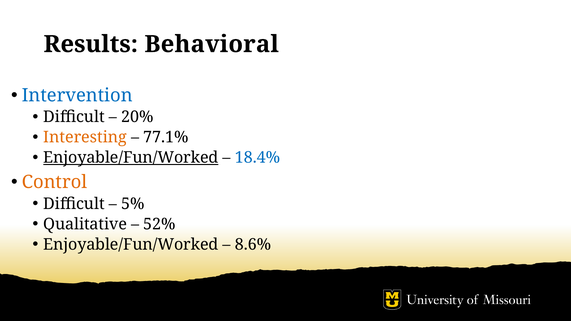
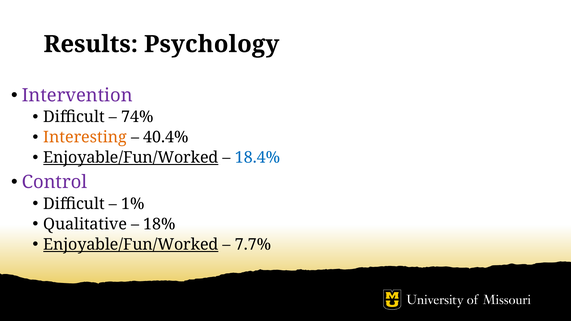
Behavioral: Behavioral -> Psychology
Intervention colour: blue -> purple
20%: 20% -> 74%
77.1%: 77.1% -> 40.4%
Control colour: orange -> purple
5%: 5% -> 1%
52%: 52% -> 18%
Enjoyable/Fun/Worked at (131, 245) underline: none -> present
8.6%: 8.6% -> 7.7%
